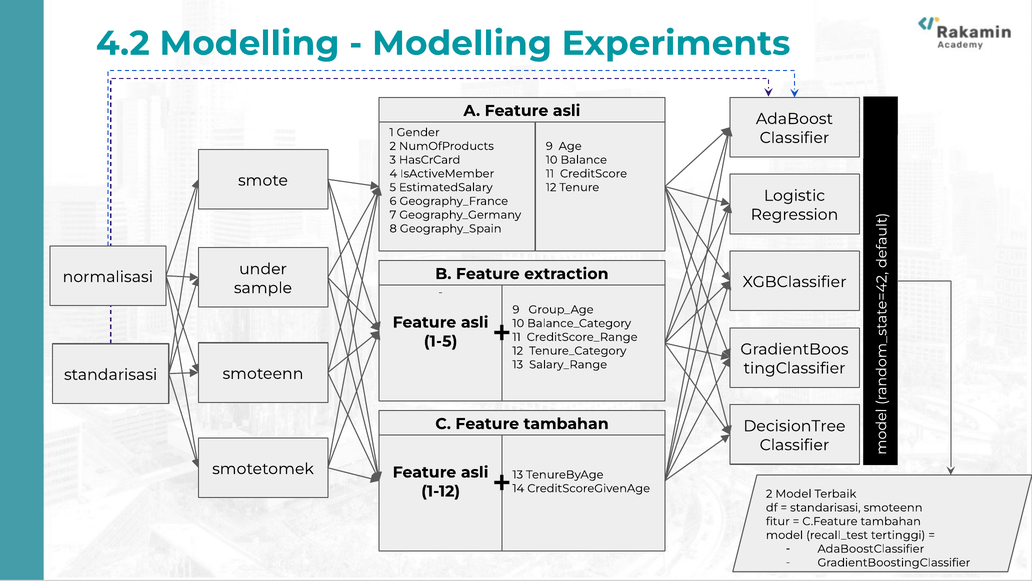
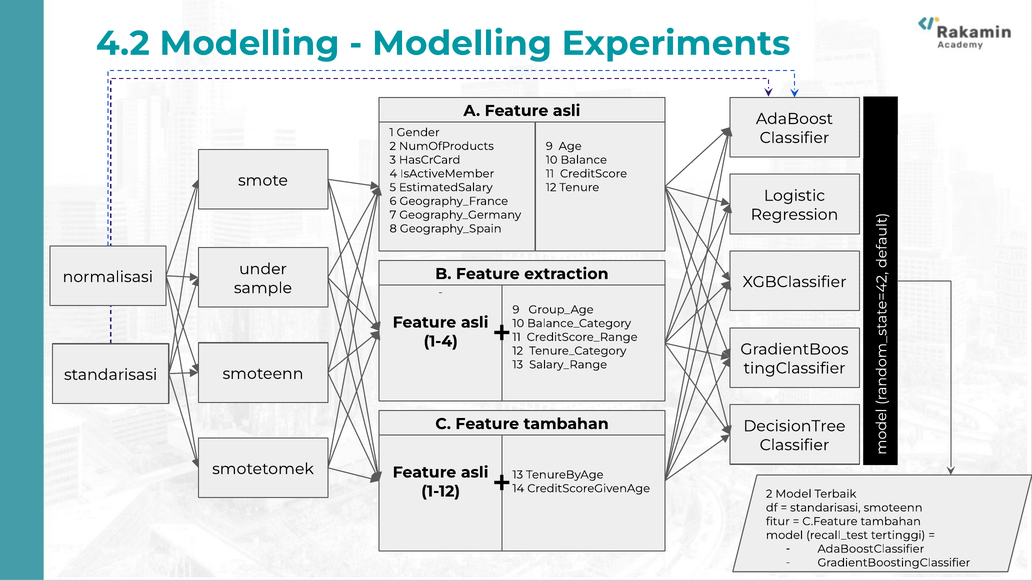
1-5: 1-5 -> 1-4
